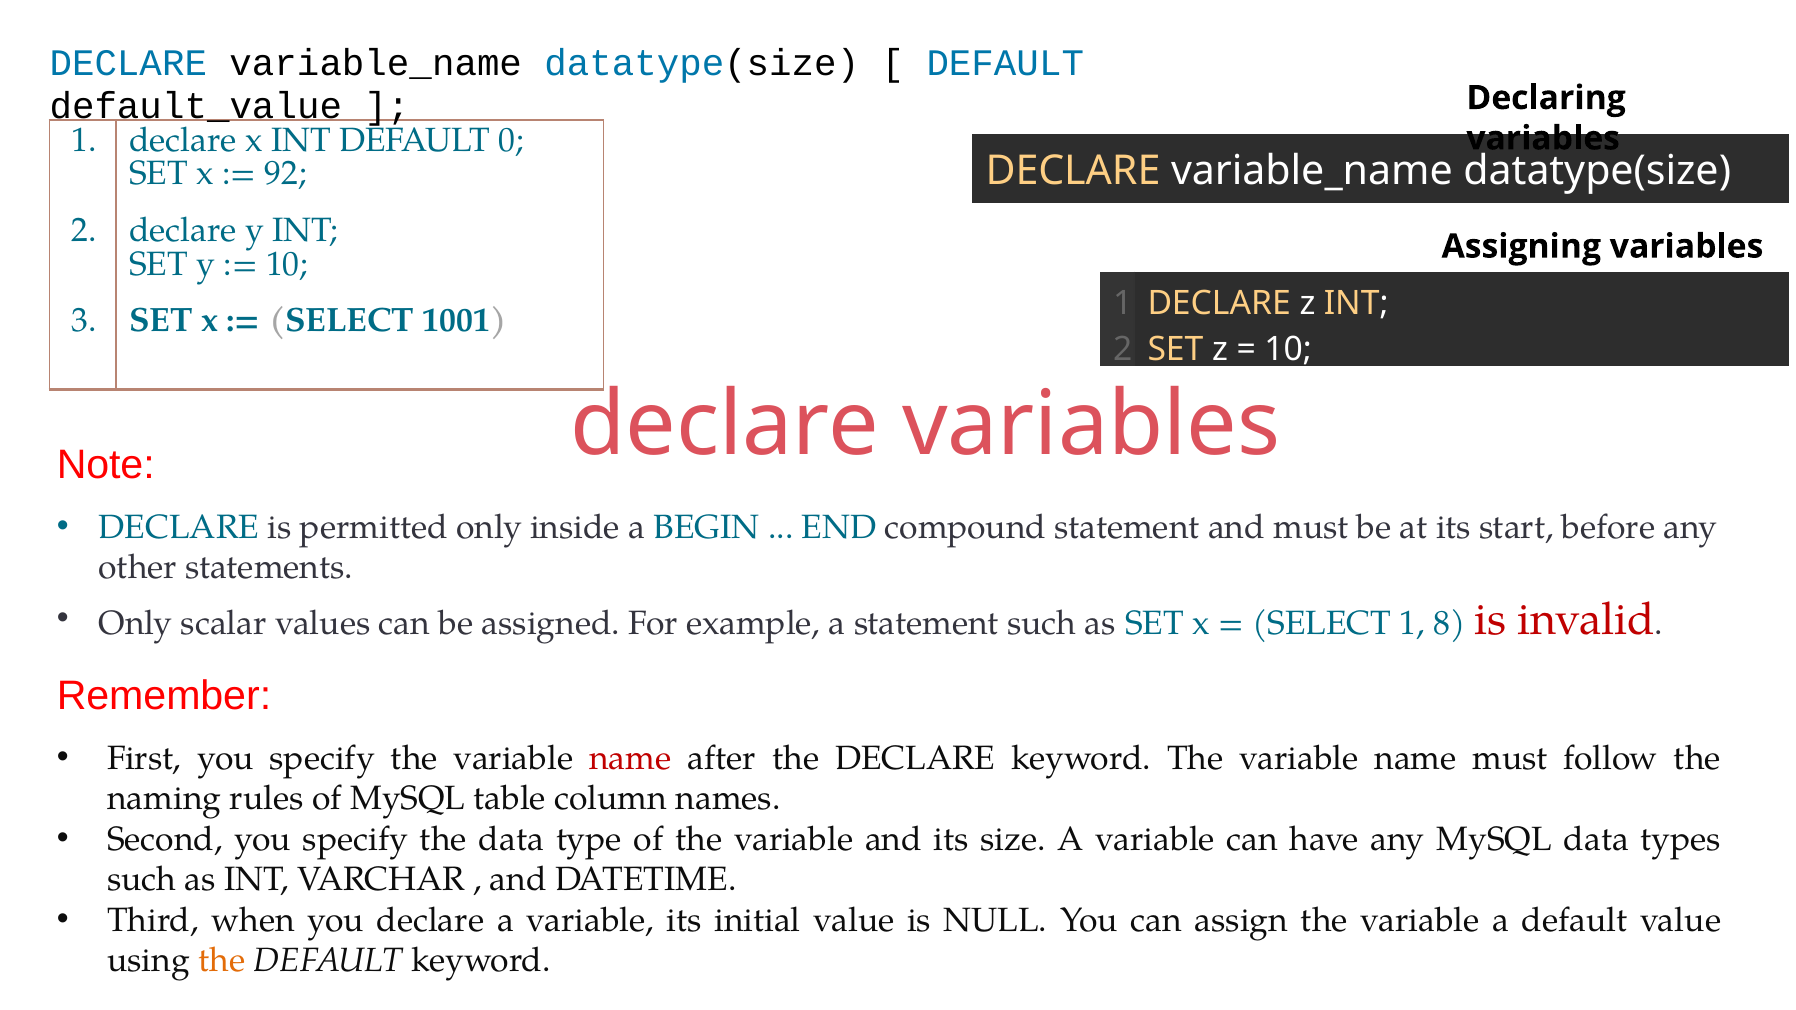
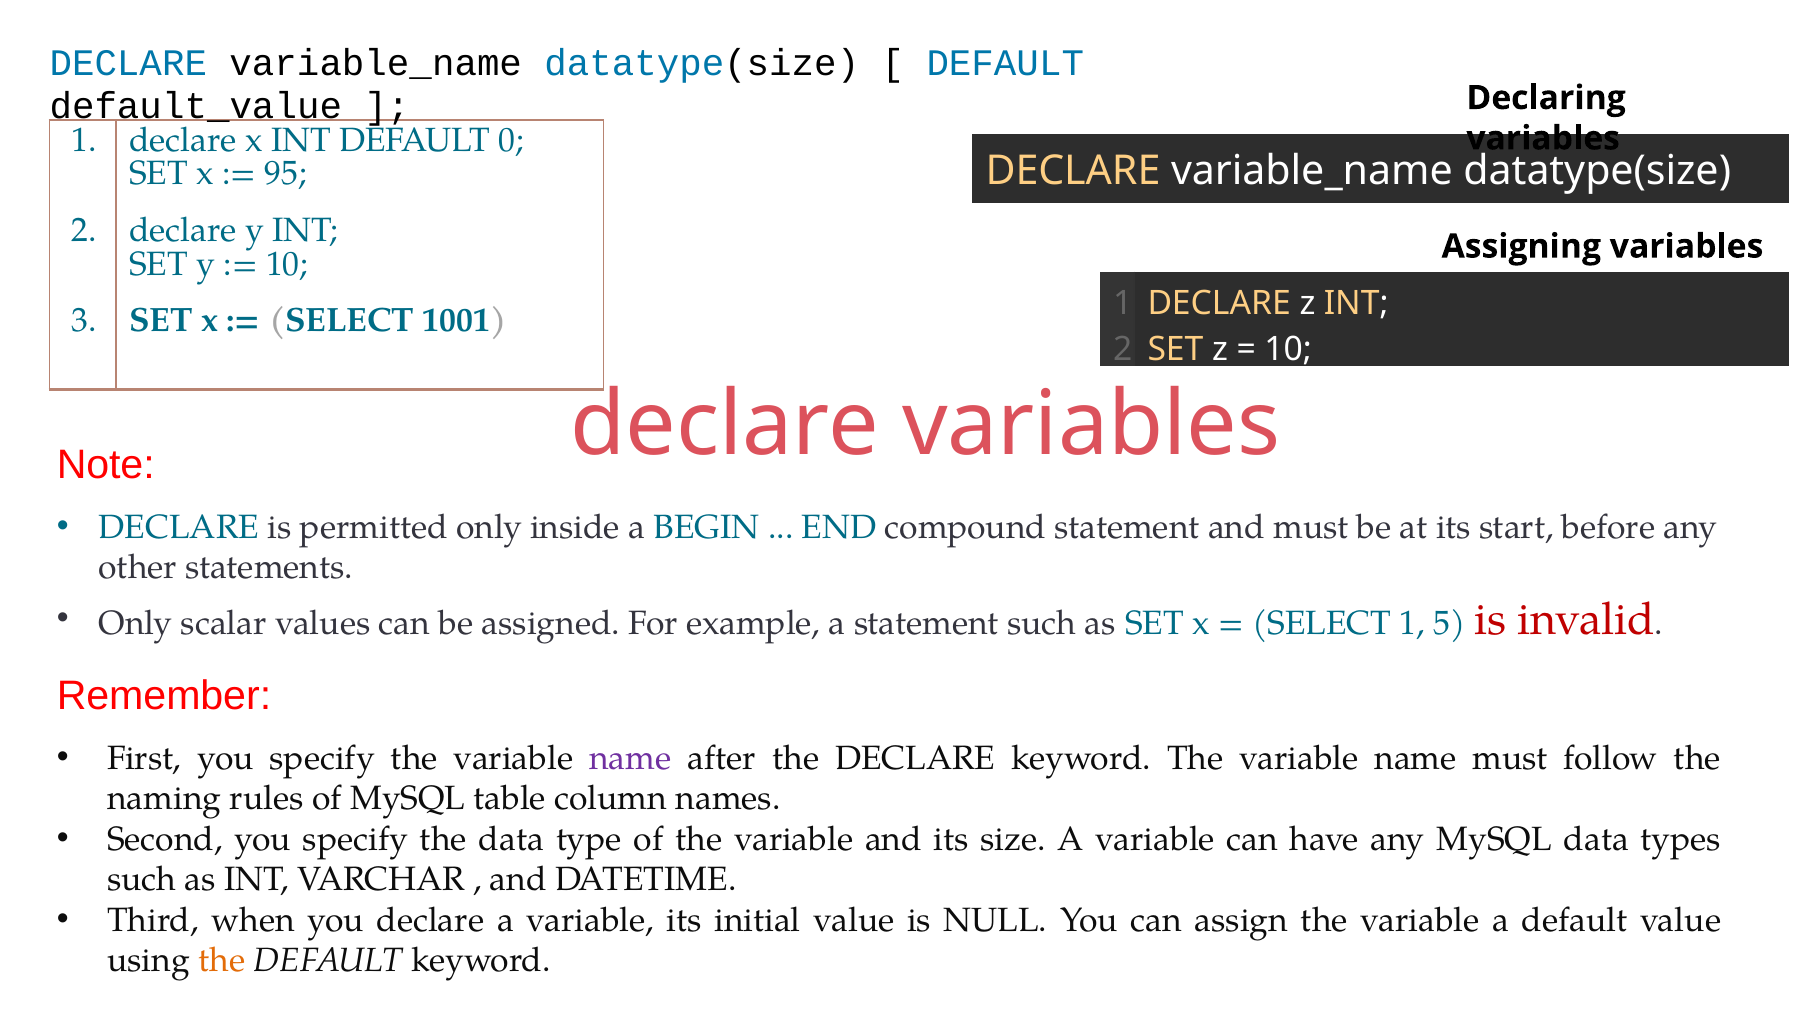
92: 92 -> 95
8: 8 -> 5
name at (630, 759) colour: red -> purple
